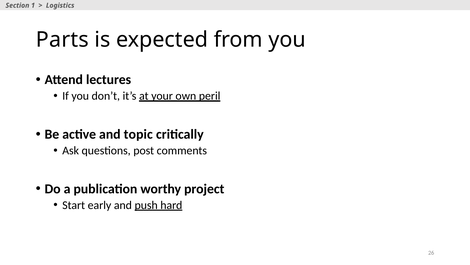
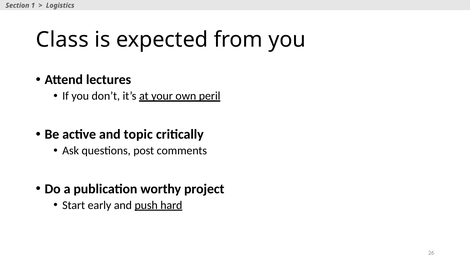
Parts: Parts -> Class
